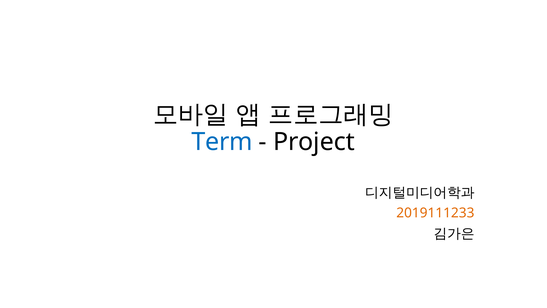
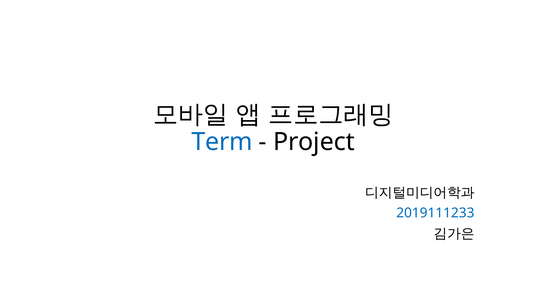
2019111233 colour: orange -> blue
